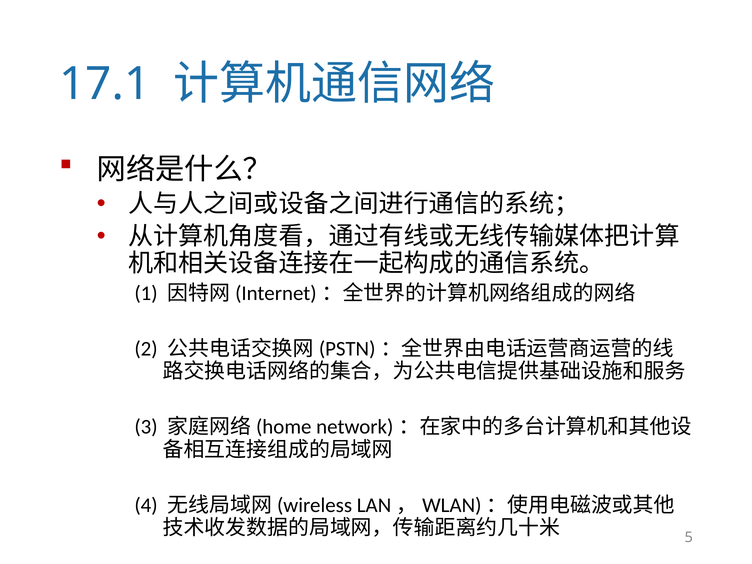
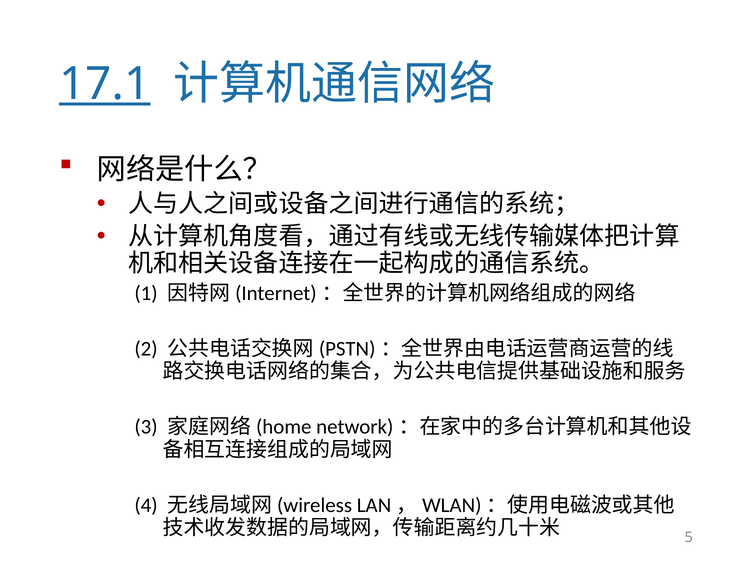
17.1 underline: none -> present
